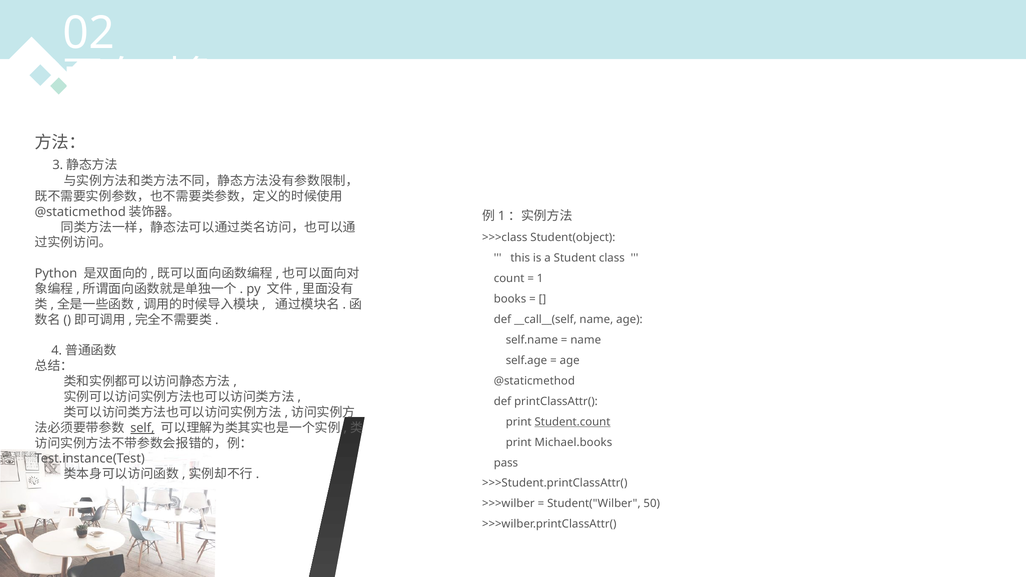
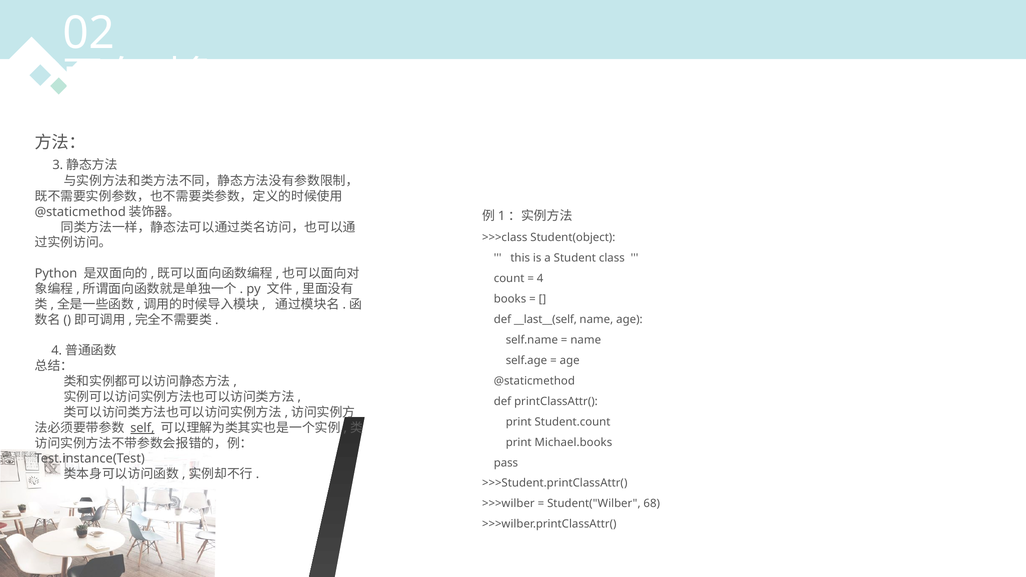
1: 1 -> 4
__call__(self: __call__(self -> __last__(self
Student.count underline: present -> none
50: 50 -> 68
